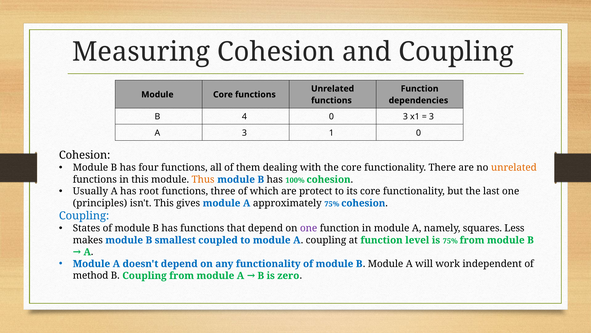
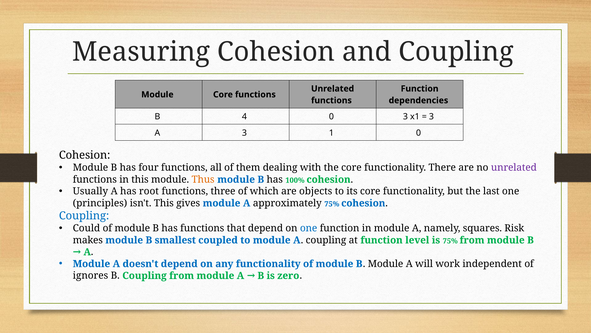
unrelated at (514, 167) colour: orange -> purple
protect: protect -> objects
States: States -> Could
one at (309, 228) colour: purple -> blue
Less: Less -> Risk
method: method -> ignores
